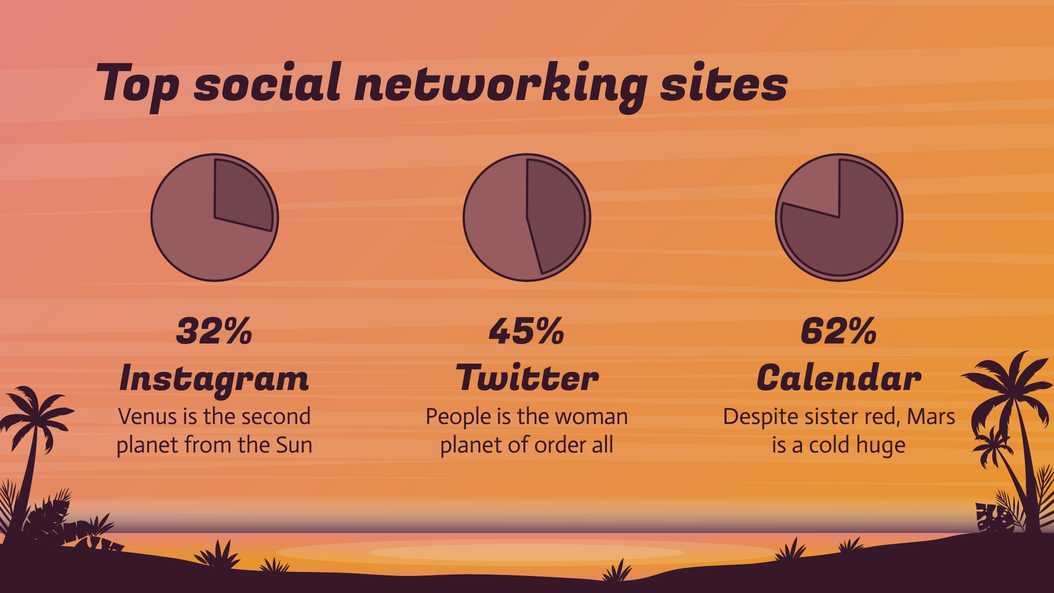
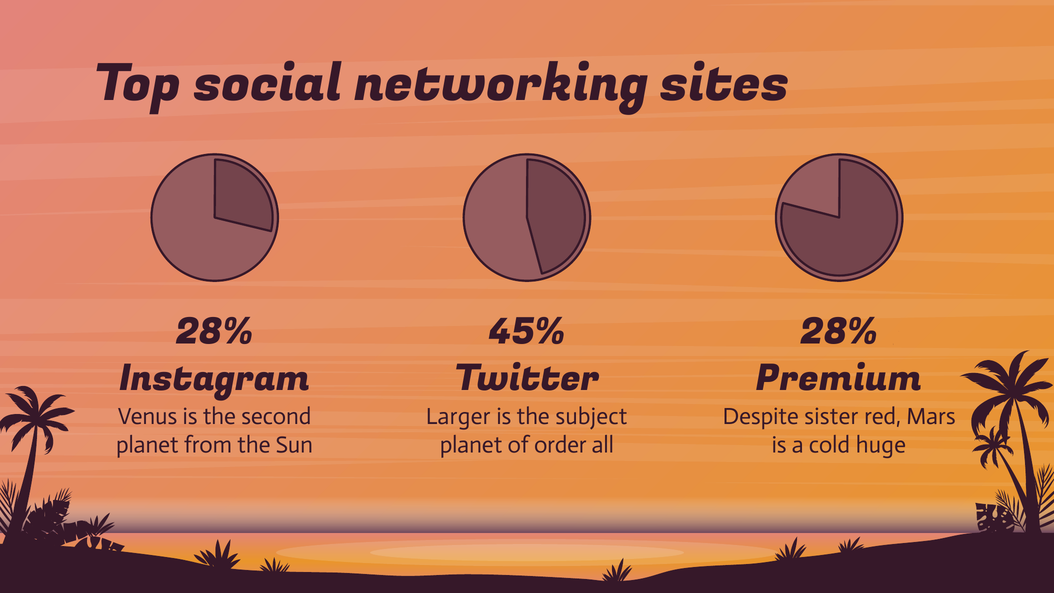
32% at (215, 332): 32% -> 28%
62% at (839, 332): 62% -> 28%
Calendar: Calendar -> Premium
People: People -> Larger
woman: woman -> subject
